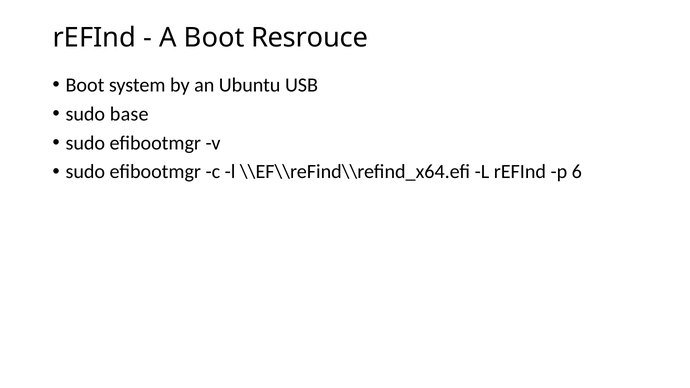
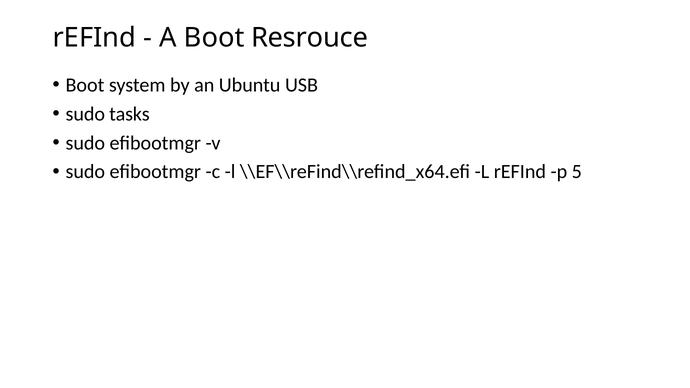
base: base -> tasks
6: 6 -> 5
